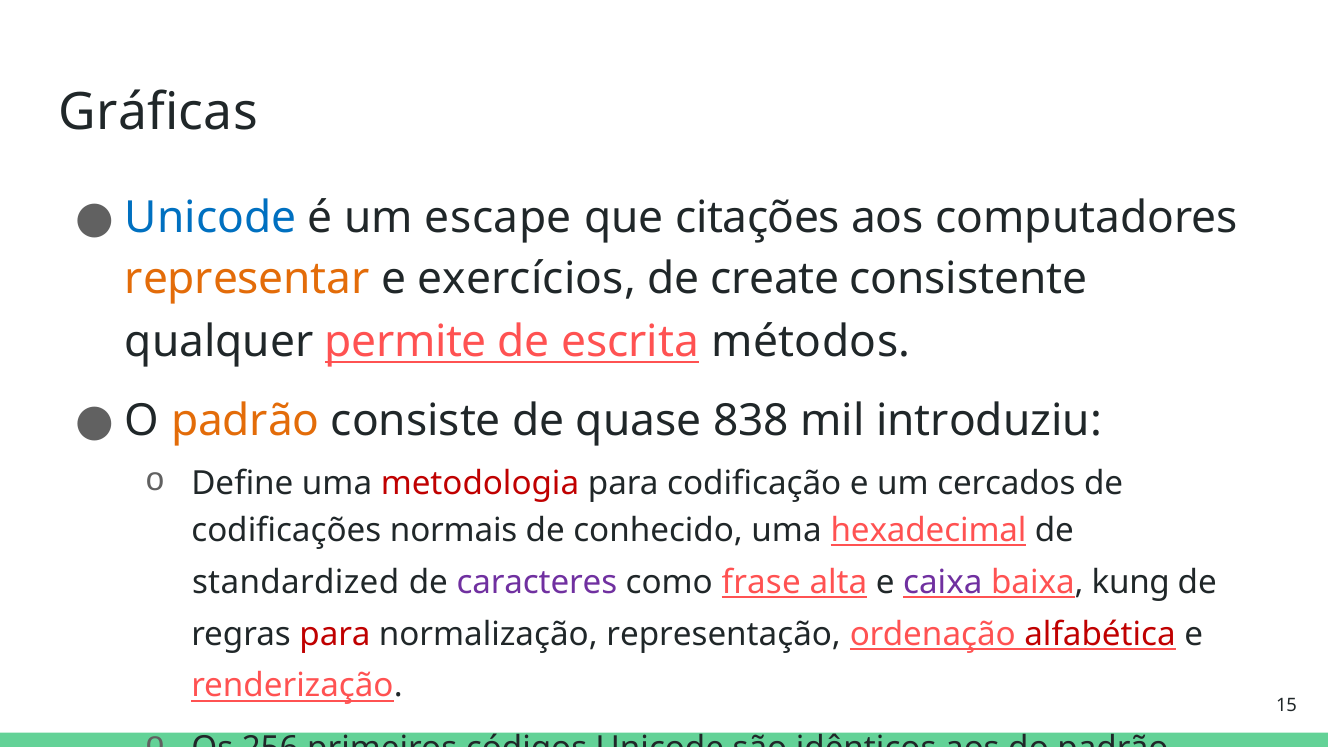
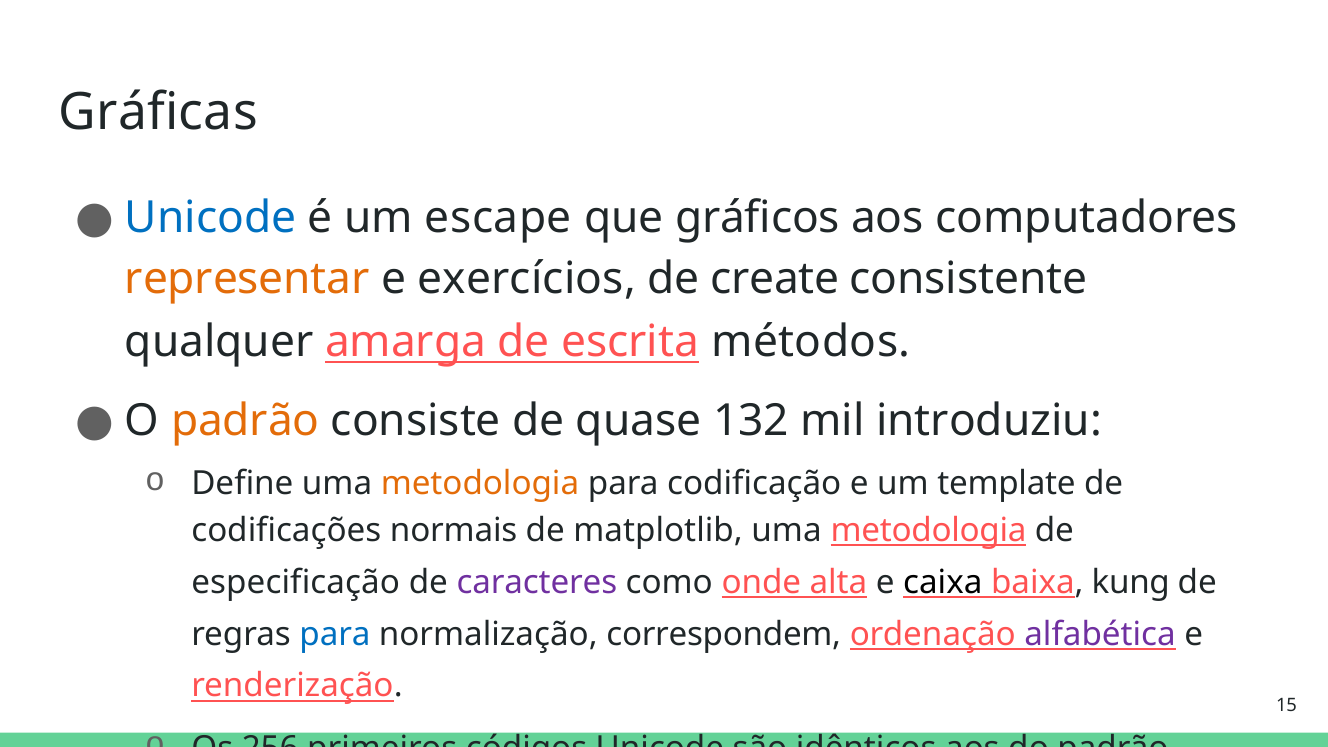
citações: citações -> gráficos
permite: permite -> amarga
838: 838 -> 132
metodologia at (480, 484) colour: red -> orange
cercados: cercados -> template
conhecido: conhecido -> matplotlib
hexadecimal at (929, 530): hexadecimal -> metodologia
standardized: standardized -> especificação
frase: frase -> onde
caixa colour: purple -> black
para at (335, 634) colour: red -> blue
representação: representação -> correspondem
alfabética colour: red -> purple
